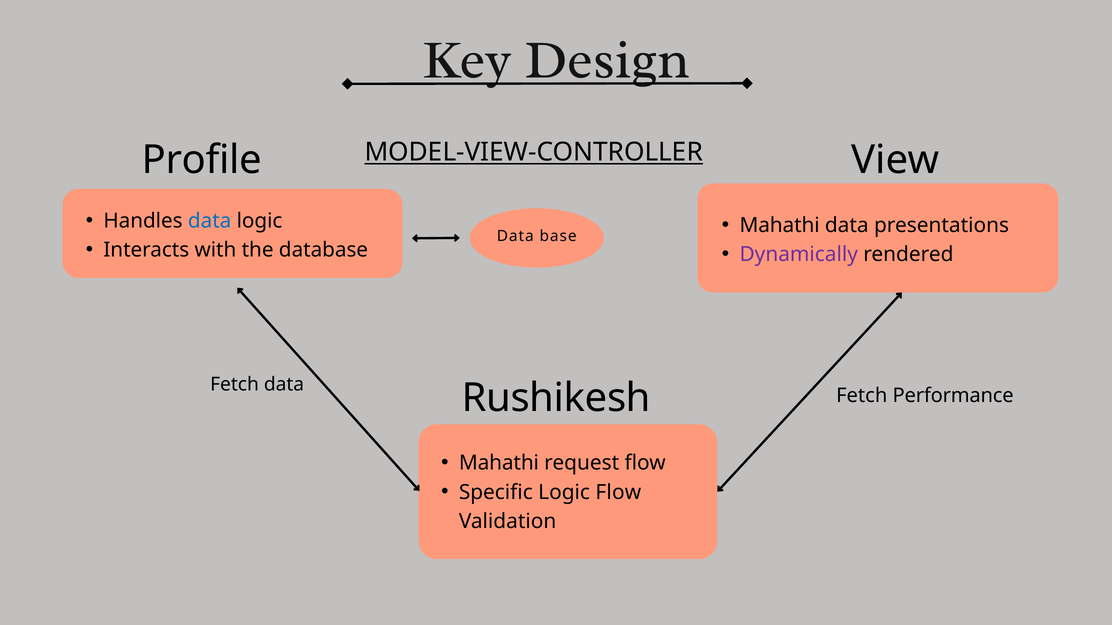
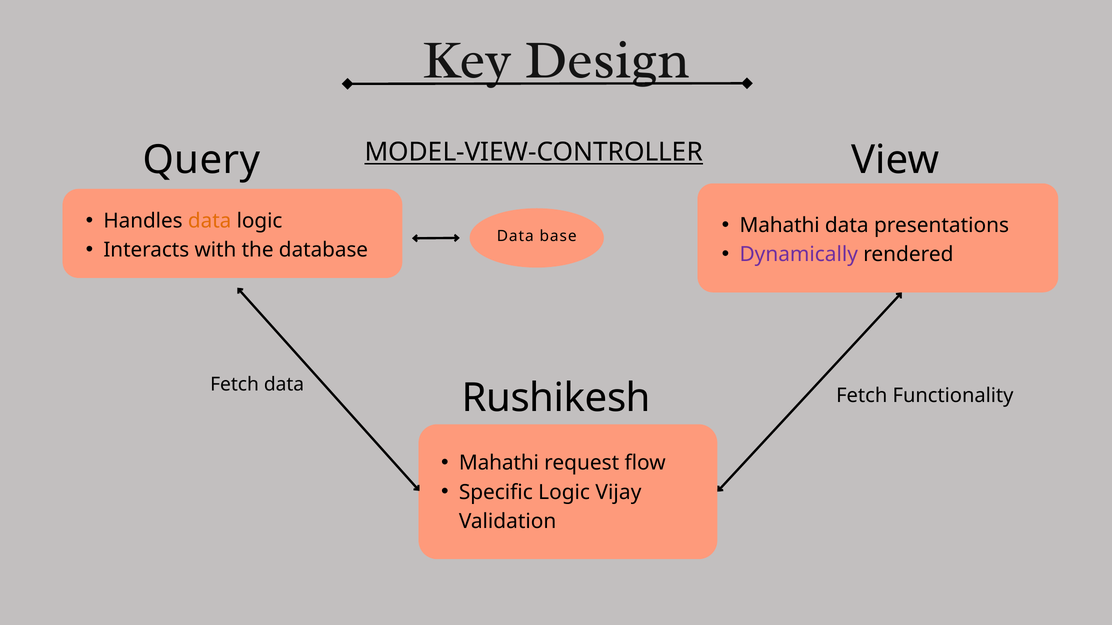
Profile: Profile -> Query
data at (210, 221) colour: blue -> orange
Performance: Performance -> Functionality
Logic Flow: Flow -> Vijay
